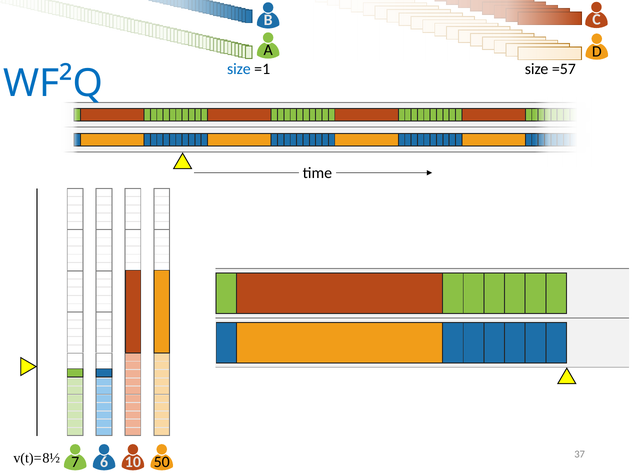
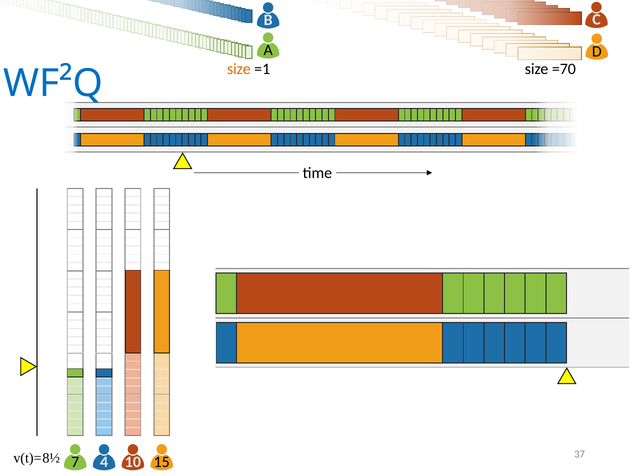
size at (239, 69) colour: blue -> orange
=57: =57 -> =70
6: 6 -> 4
50: 50 -> 15
